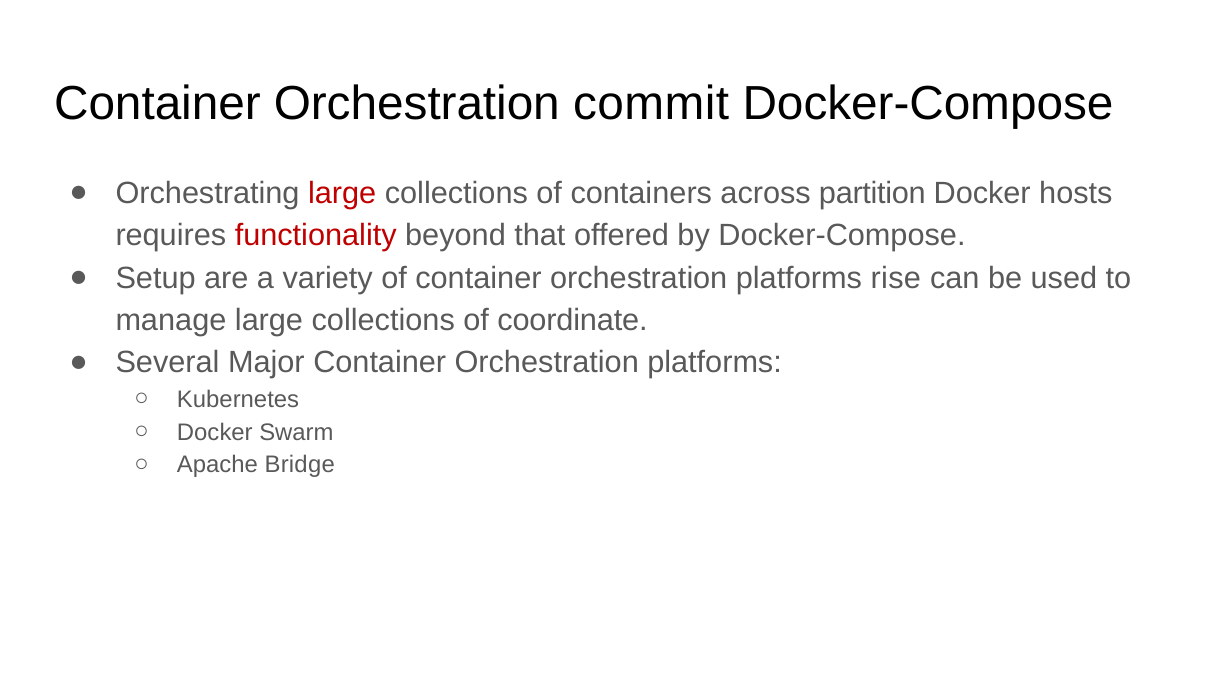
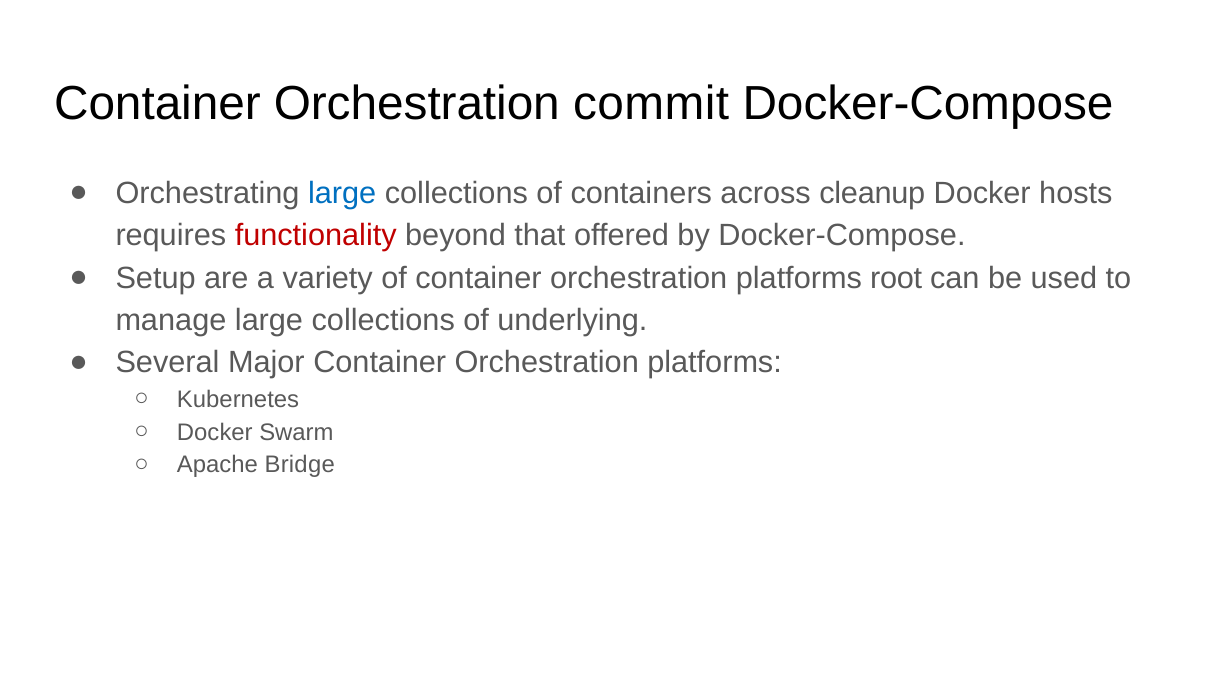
large at (342, 193) colour: red -> blue
partition: partition -> cleanup
rise: rise -> root
coordinate: coordinate -> underlying
